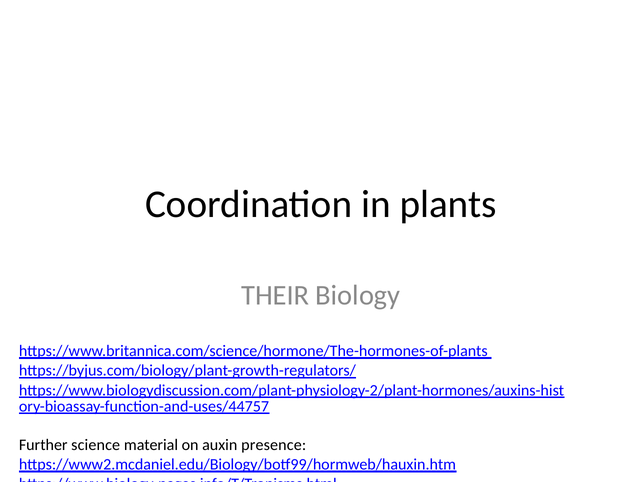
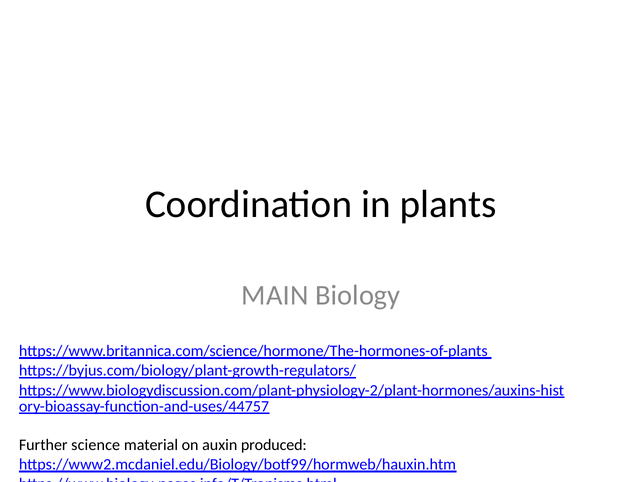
THEIR: THEIR -> MAIN
presence: presence -> produced
